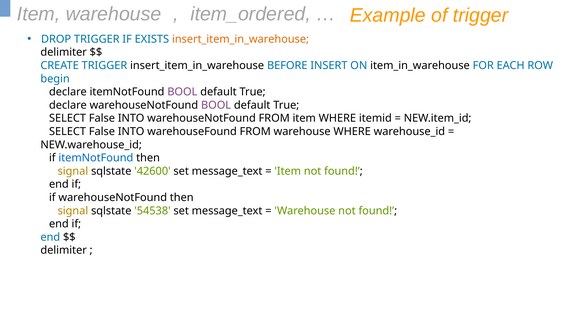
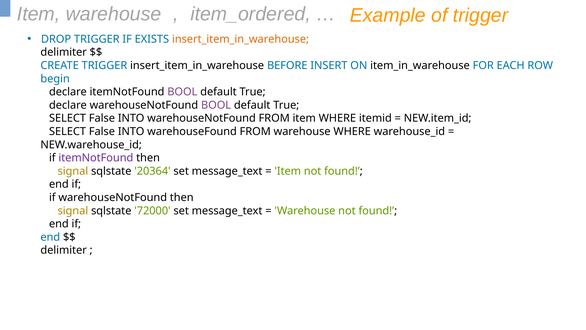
itemNotFound at (96, 158) colour: blue -> purple
42600: 42600 -> 20364
54538: 54538 -> 72000
